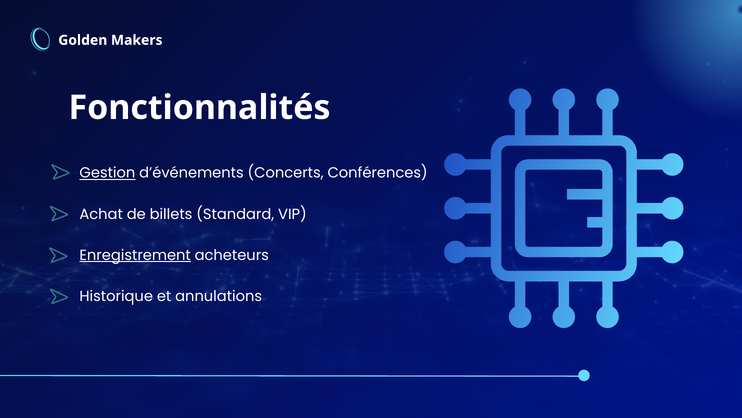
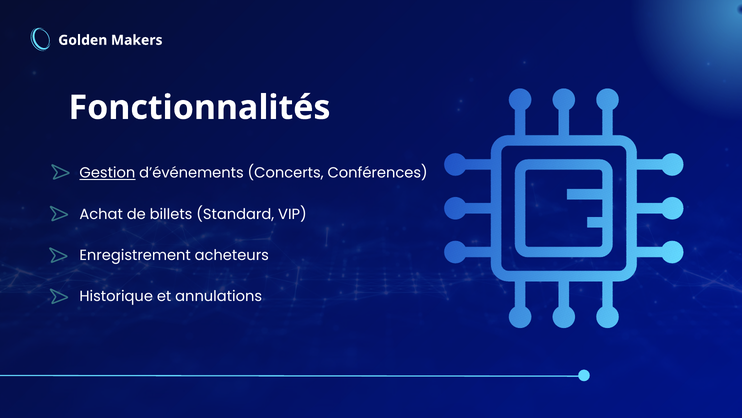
Enregistrement underline: present -> none
